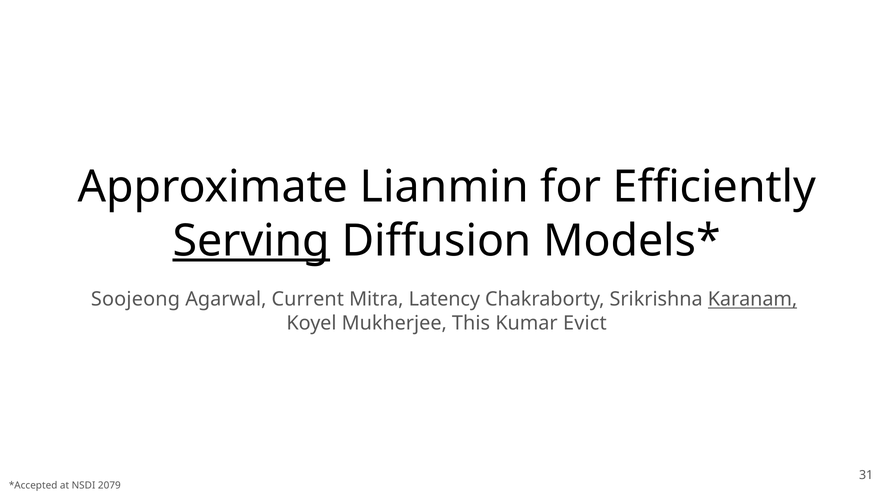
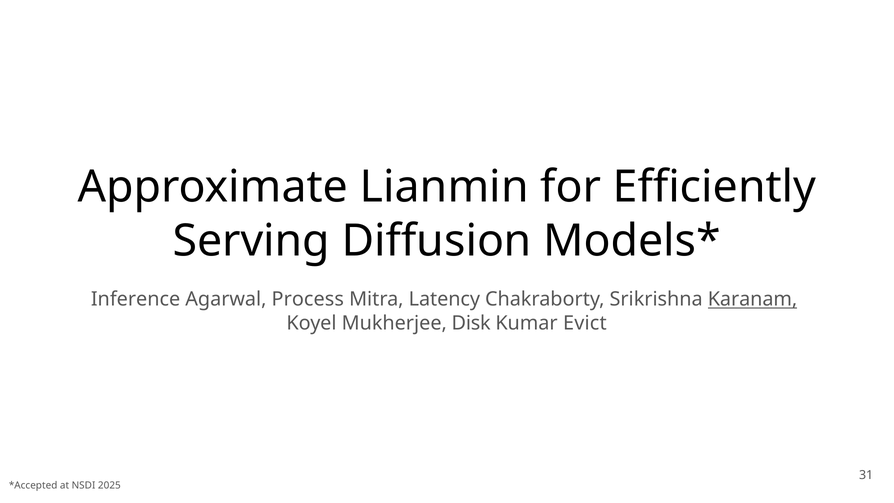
Serving underline: present -> none
Soojeong: Soojeong -> Inference
Current: Current -> Process
This: This -> Disk
2079: 2079 -> 2025
